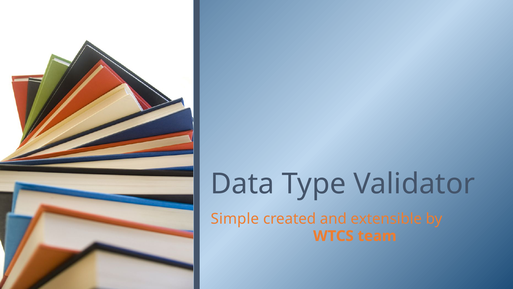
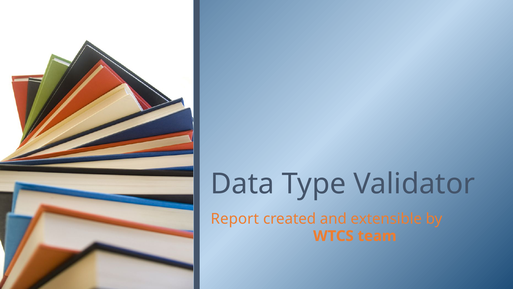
Simple: Simple -> Report
